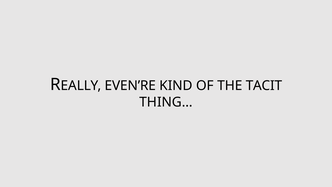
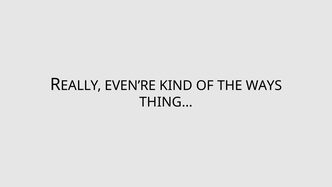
TACIT: TACIT -> WAYS
